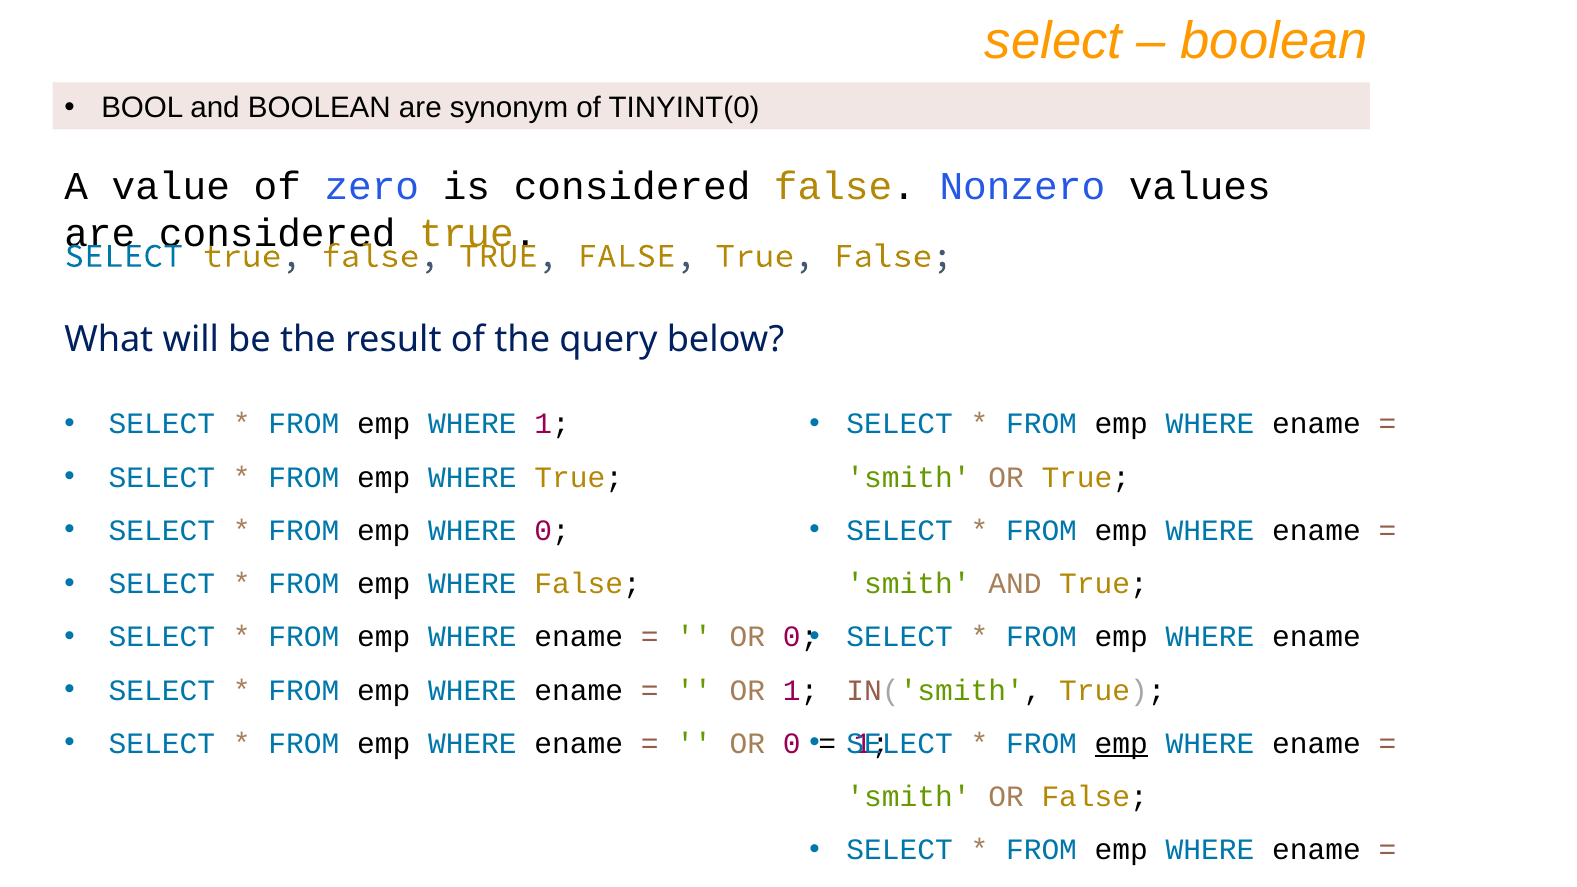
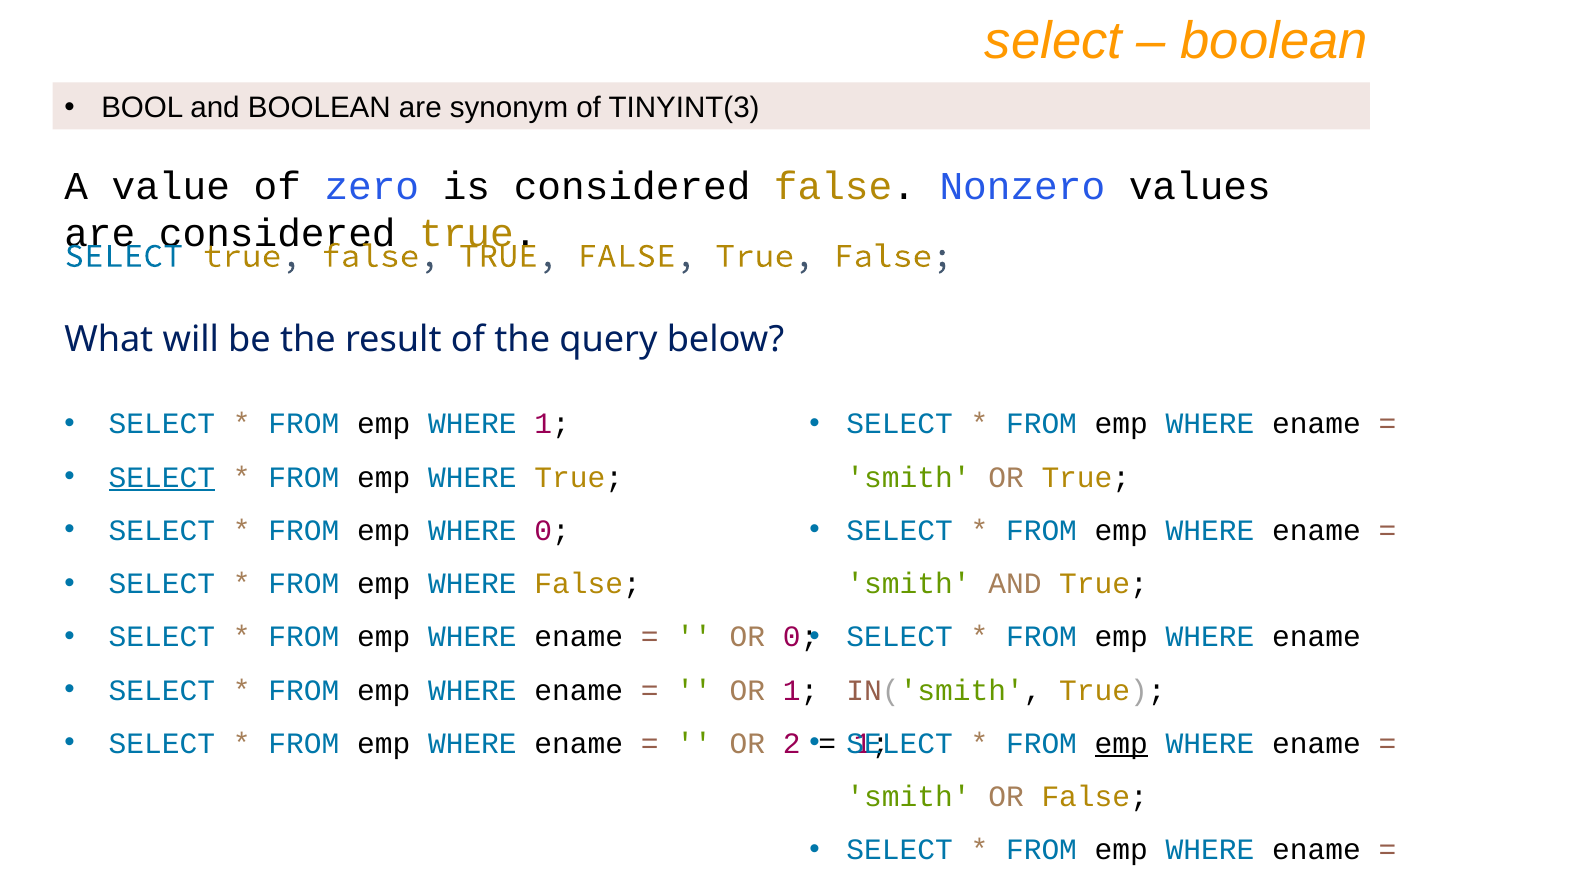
TINYINT(0: TINYINT(0 -> TINYINT(3
SELECT at (162, 477) underline: none -> present
0 at (792, 744): 0 -> 2
